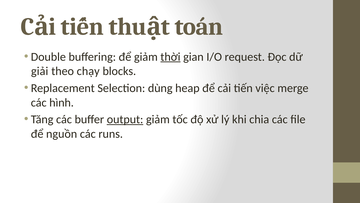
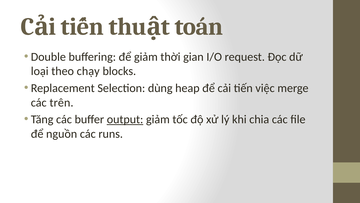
thời underline: present -> none
giải: giải -> loại
hình: hình -> trên
